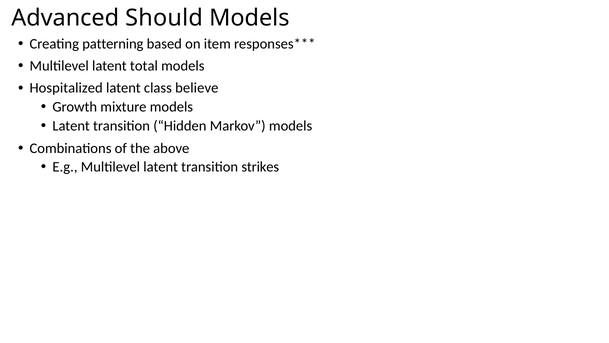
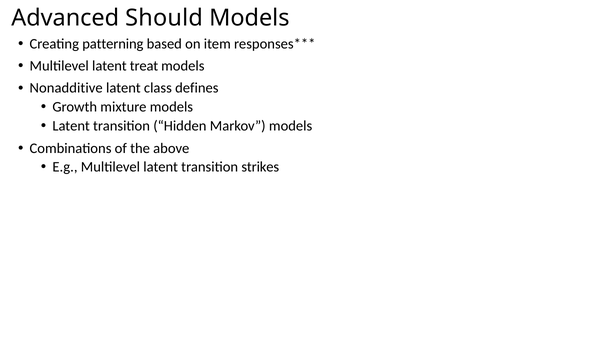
total: total -> treat
Hospitalized: Hospitalized -> Nonadditive
believe: believe -> defines
